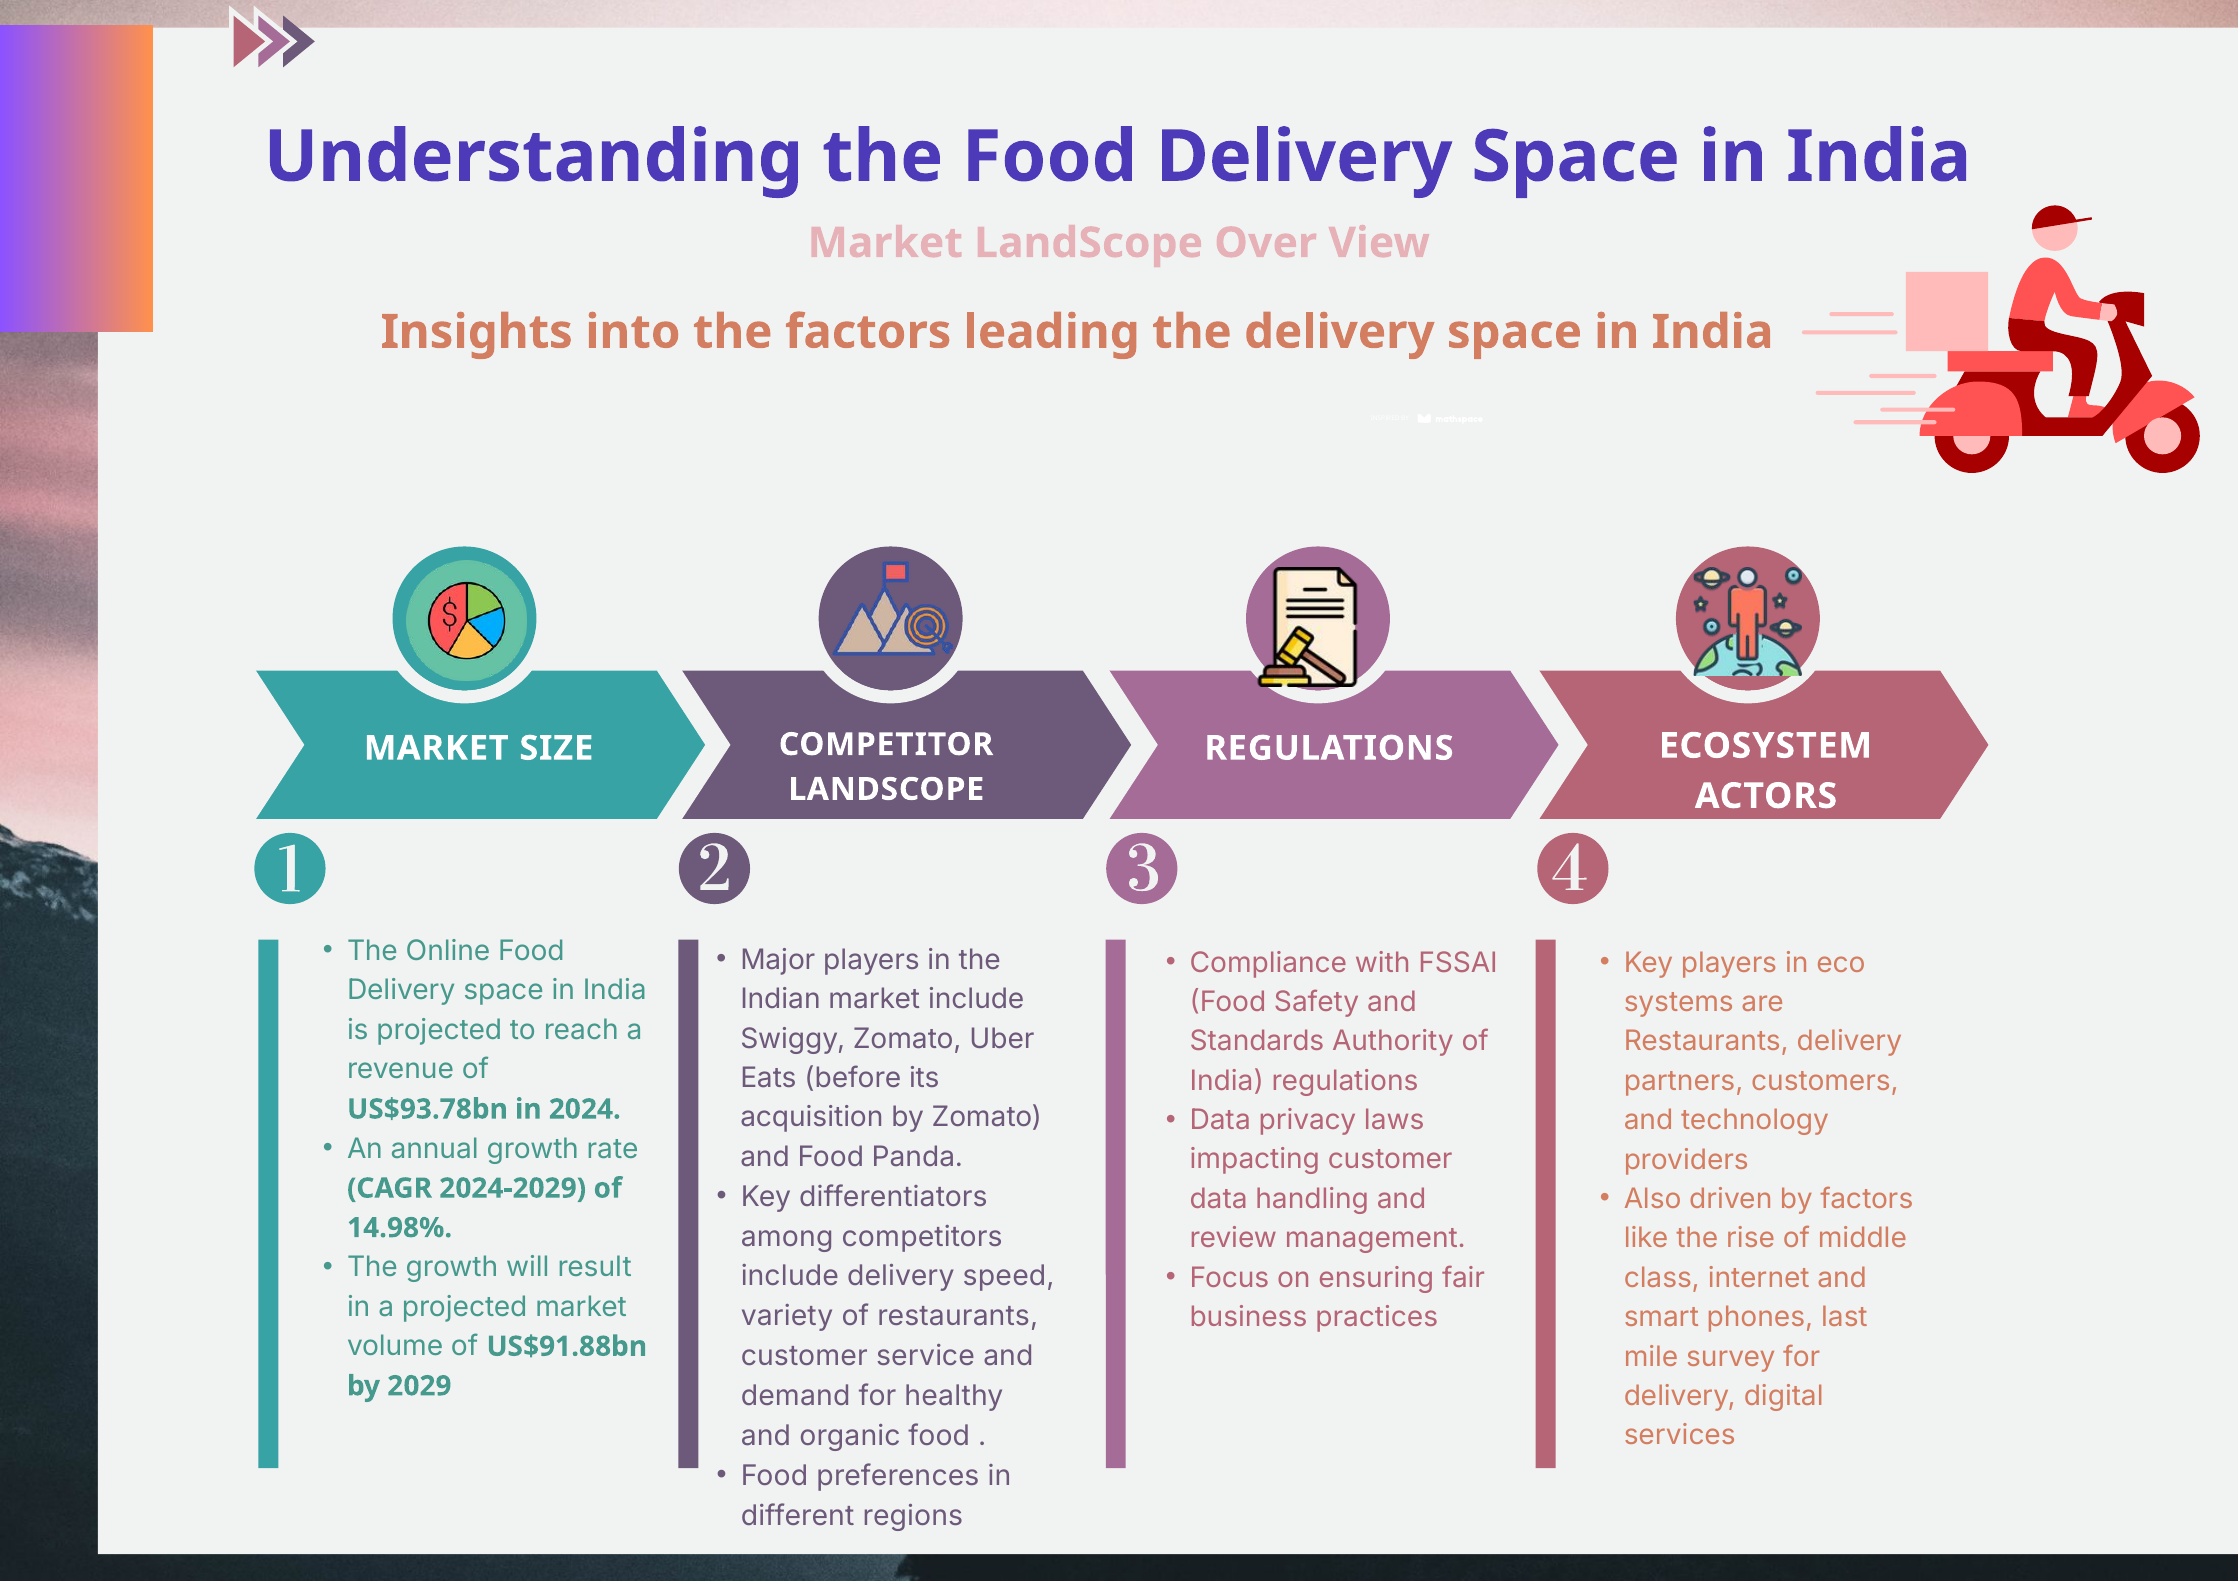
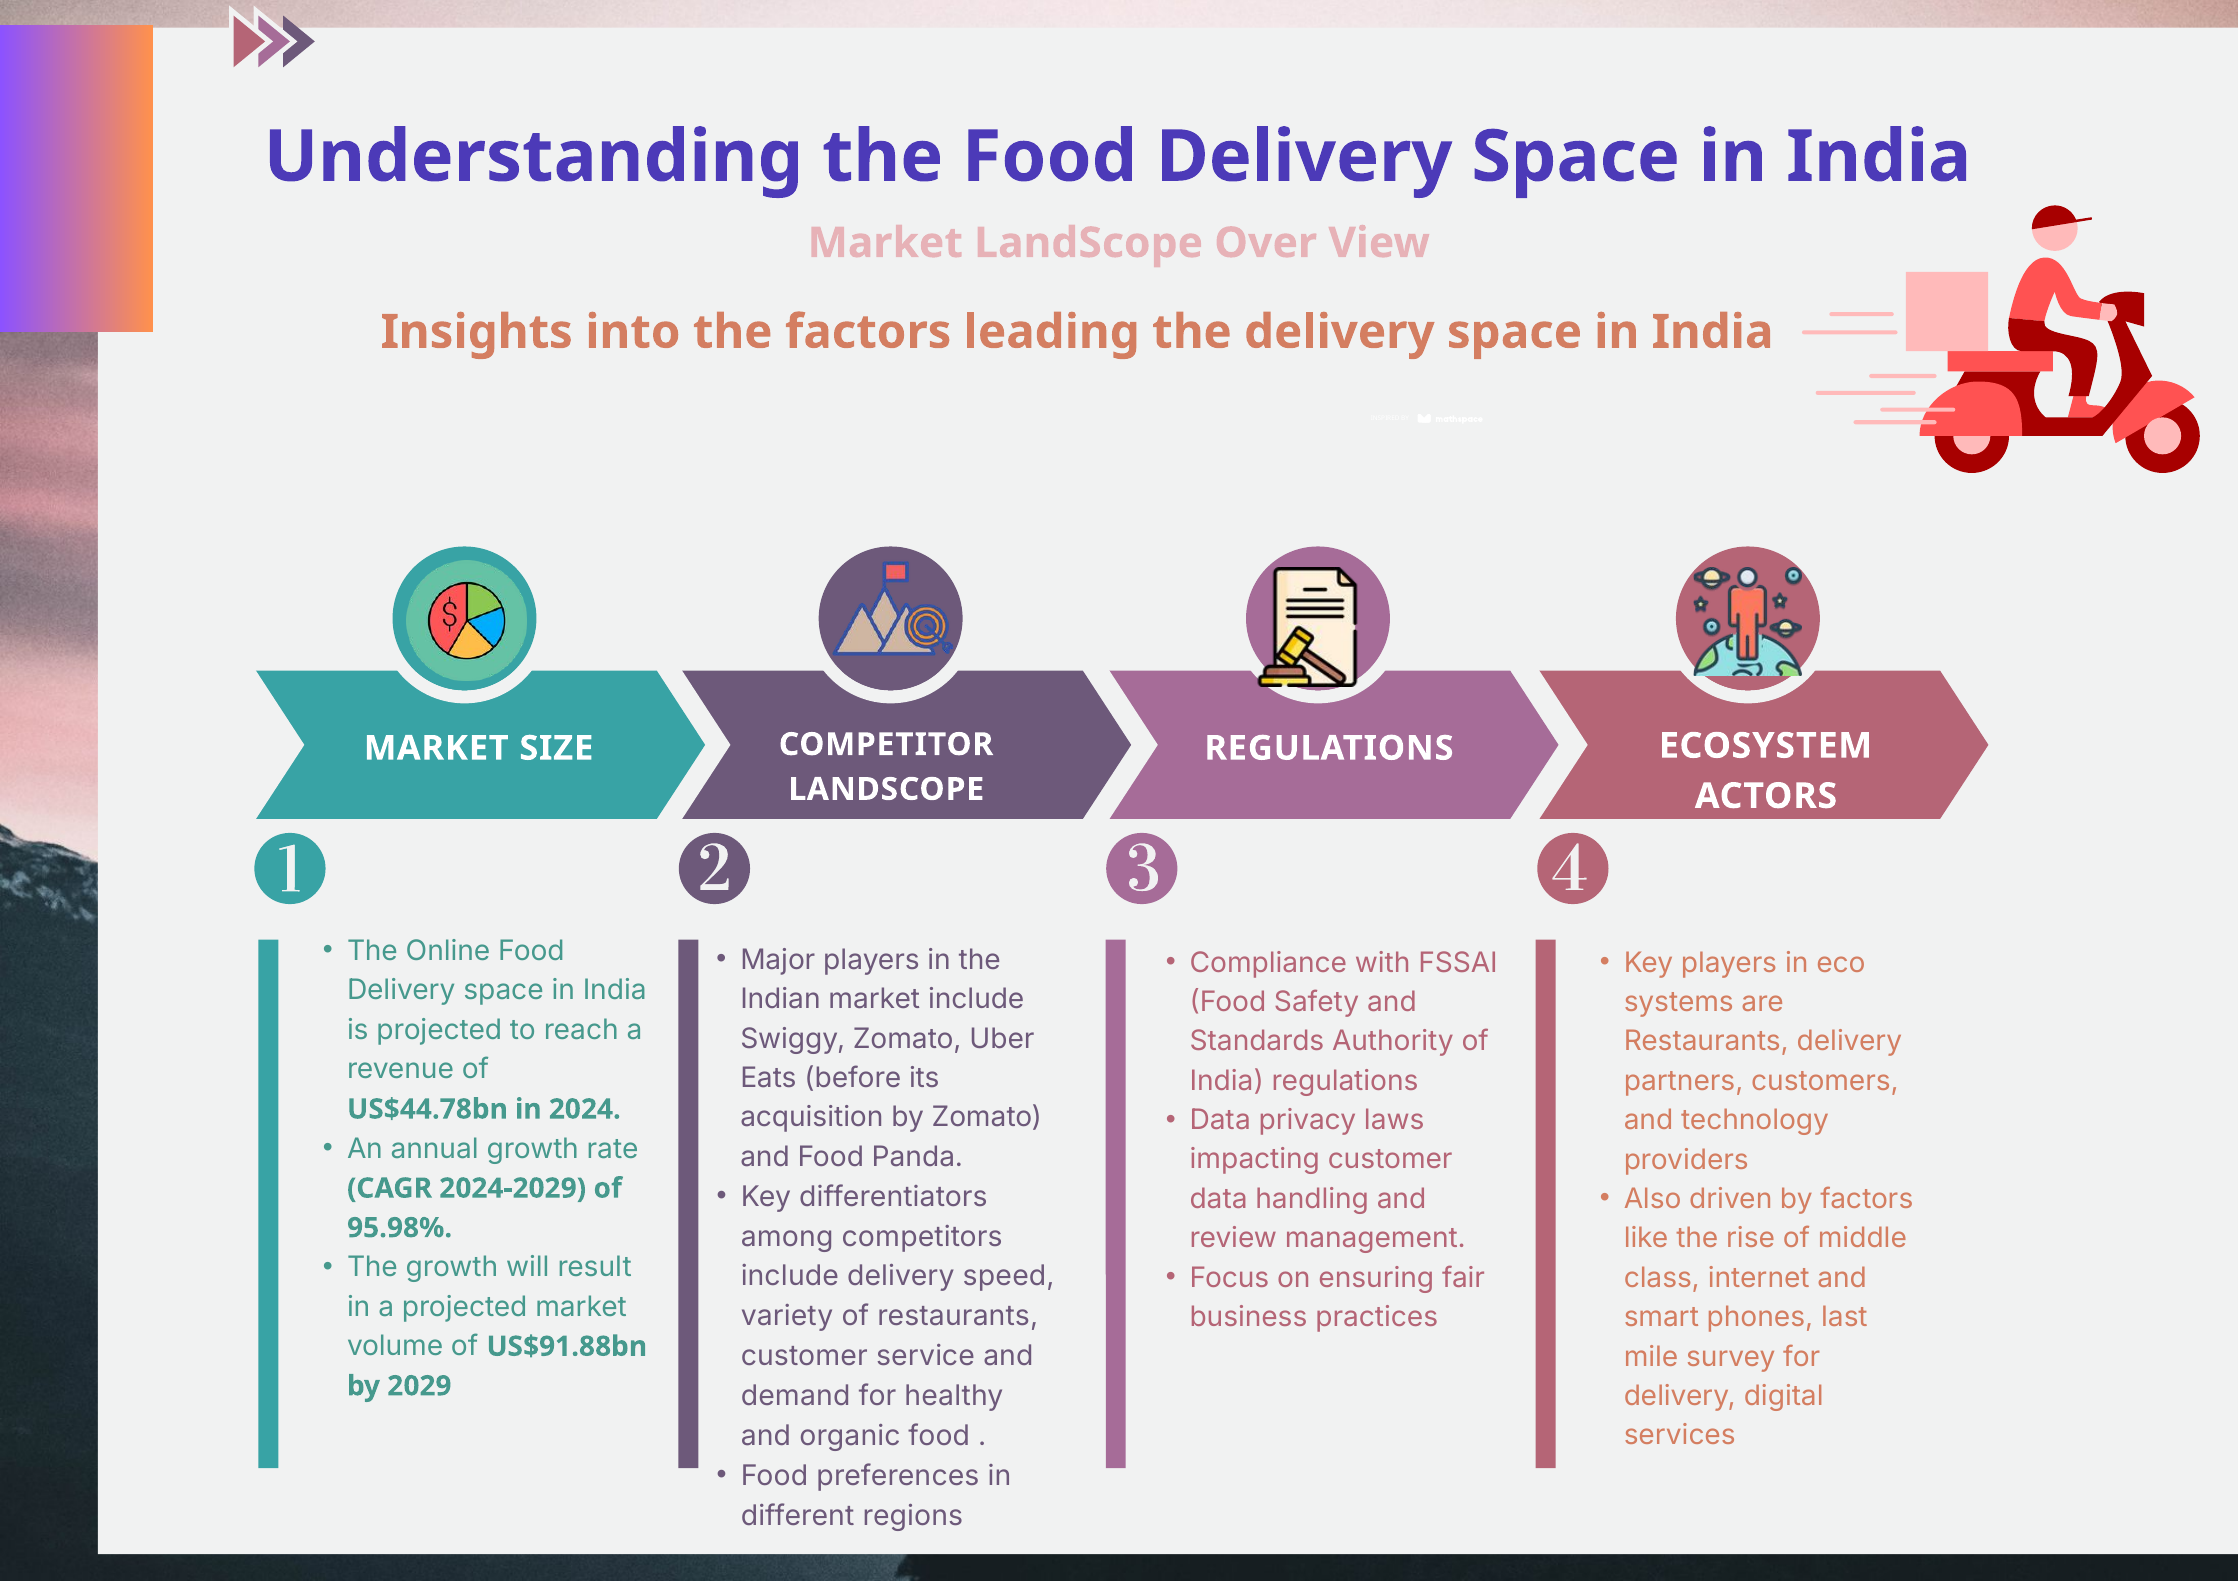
US$93.78bn: US$93.78bn -> US$44.78bn
14.98%: 14.98% -> 95.98%
